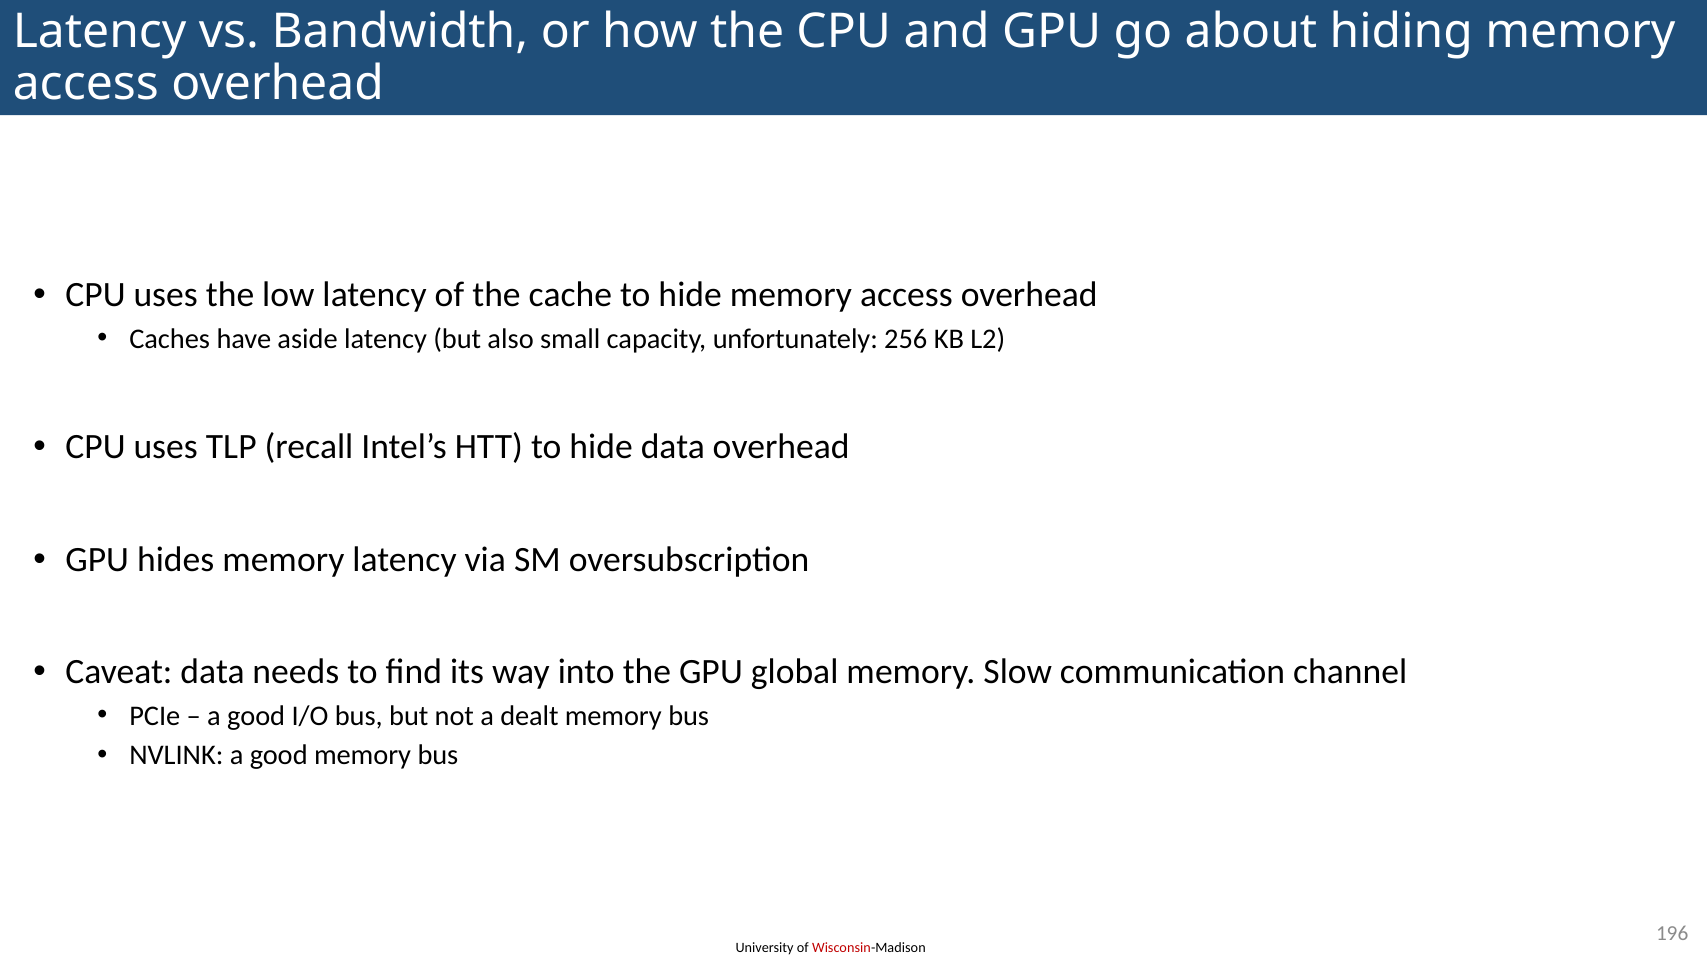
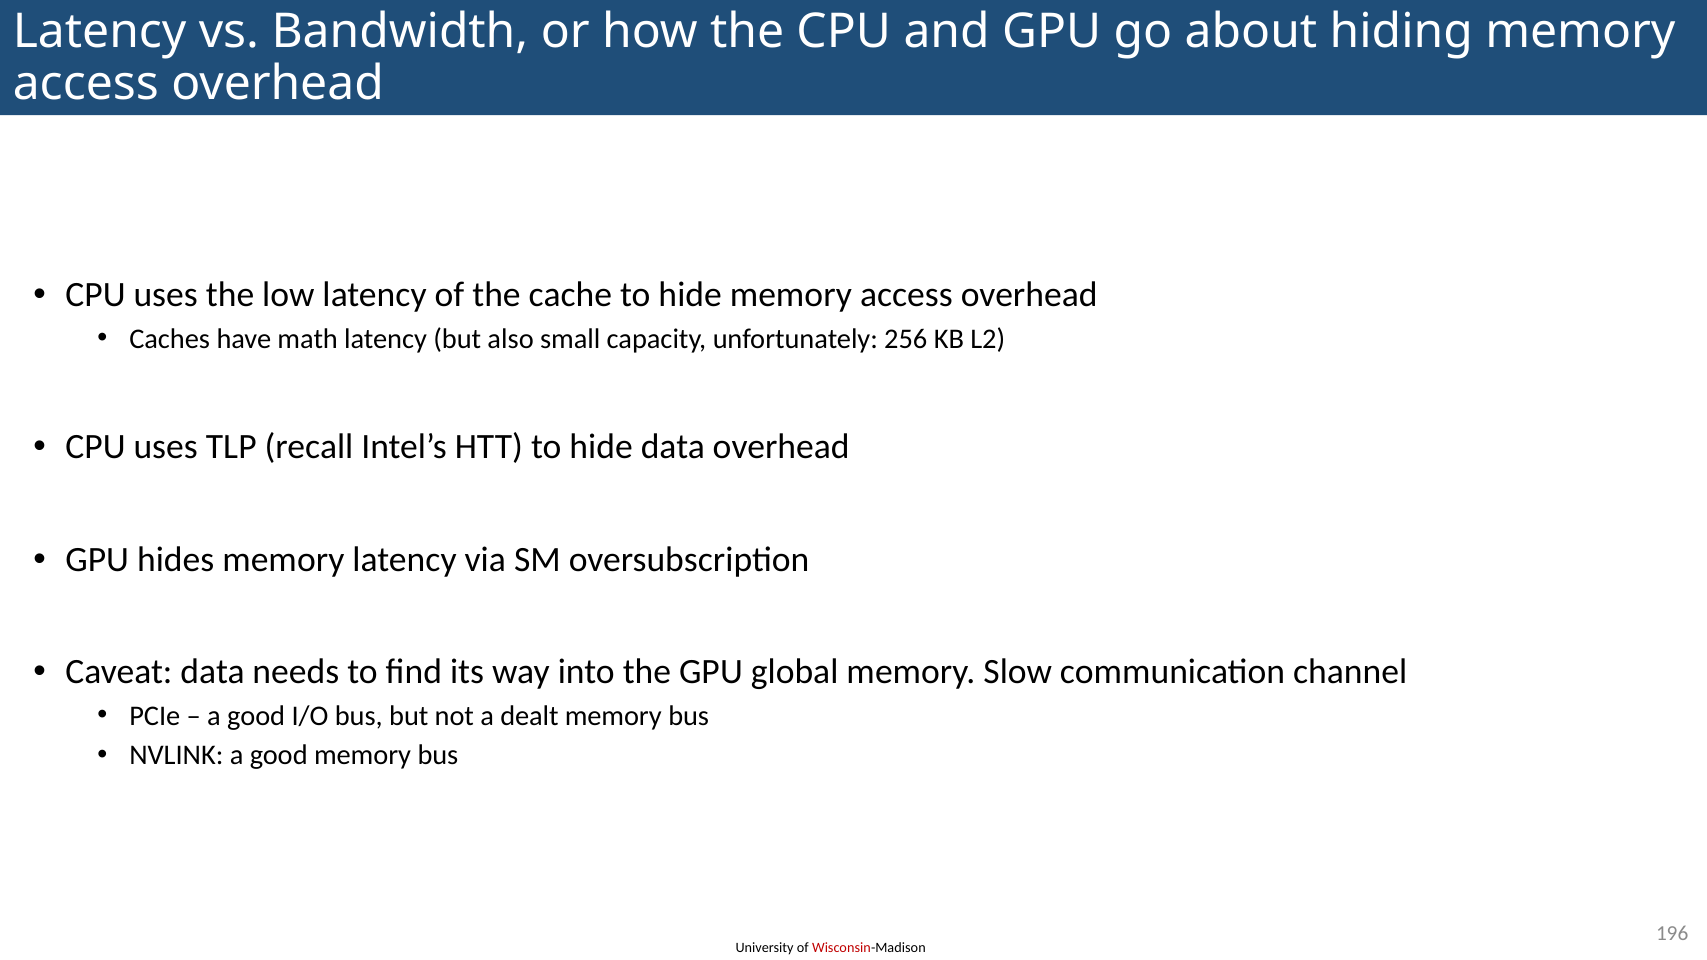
aside: aside -> math
